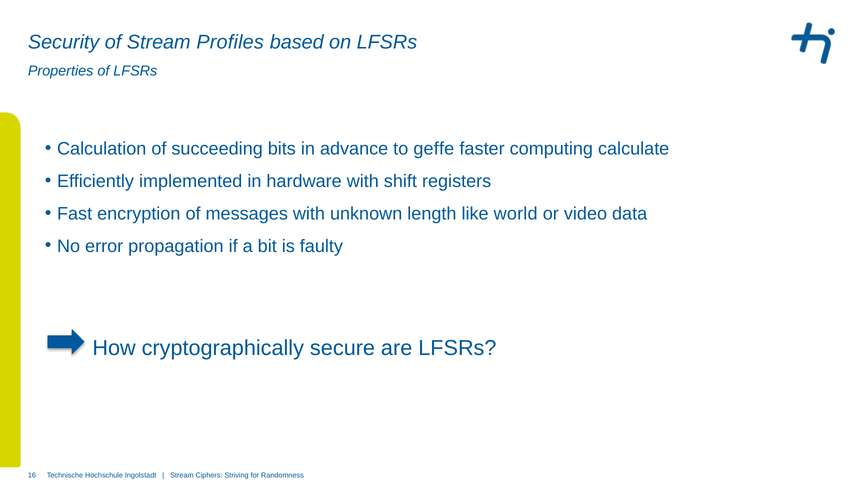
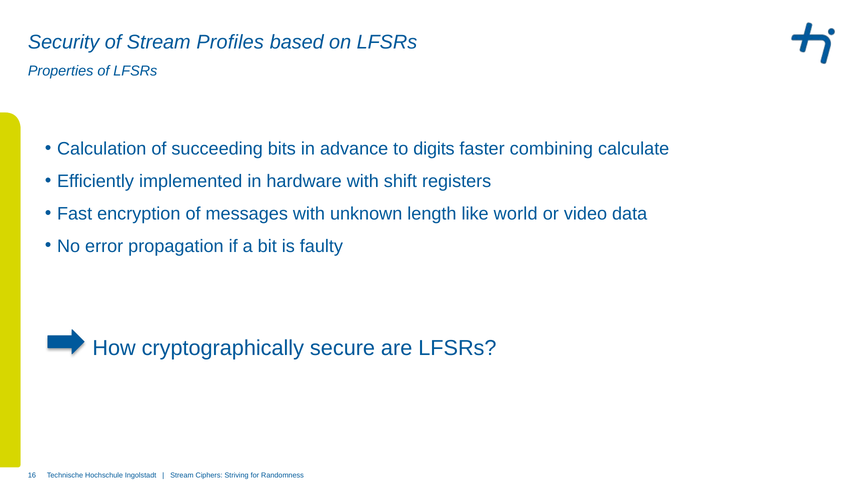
geffe: geffe -> digits
computing: computing -> combining
